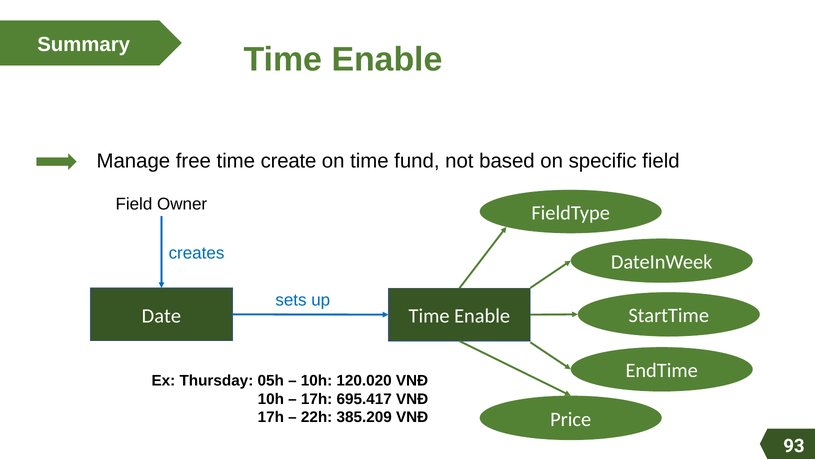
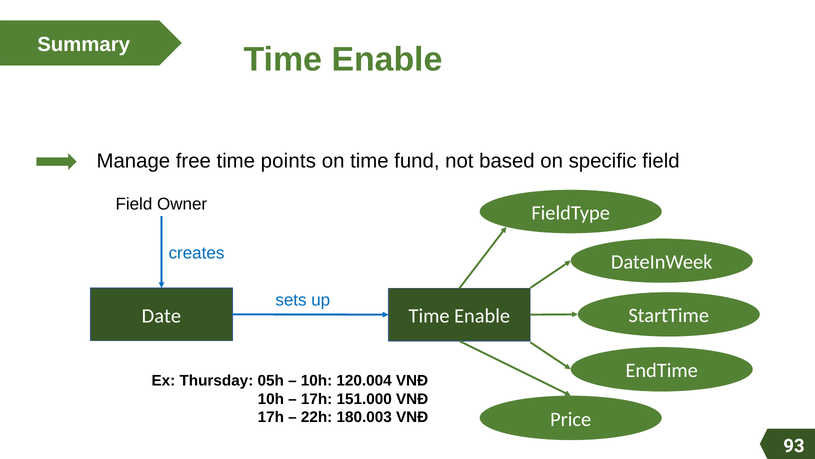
create: create -> points
120.020: 120.020 -> 120.004
695.417: 695.417 -> 151.000
385.209: 385.209 -> 180.003
